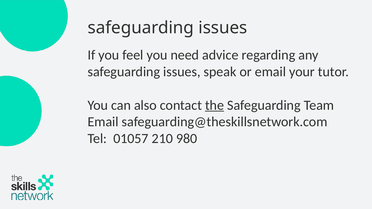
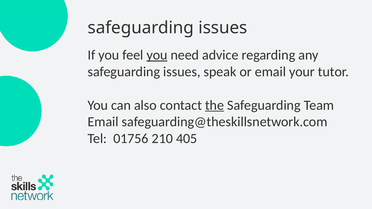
you at (157, 55) underline: none -> present
01057: 01057 -> 01756
980: 980 -> 405
